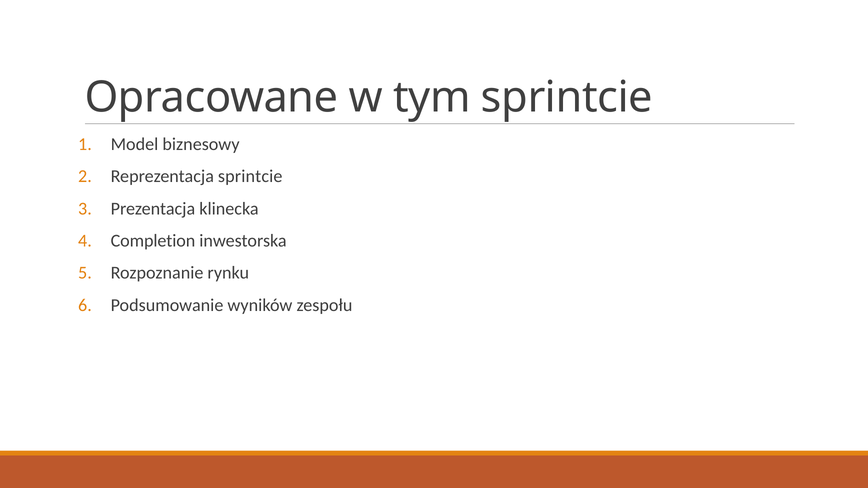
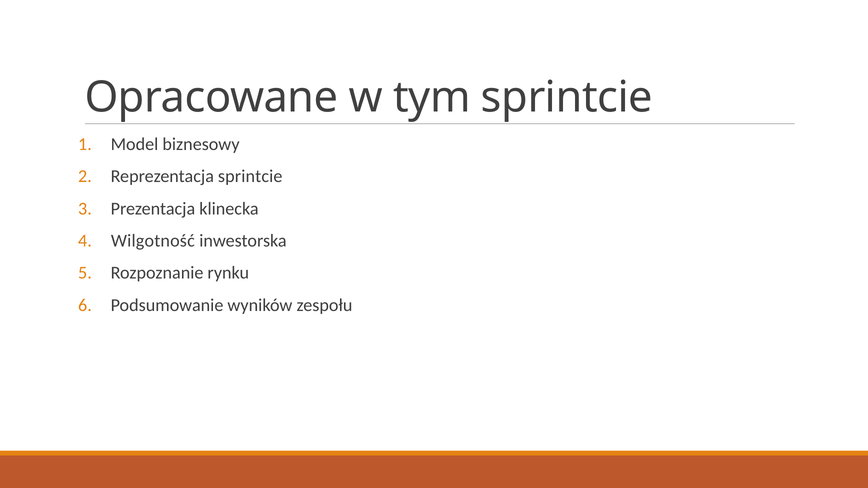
Completion: Completion -> Wilgotność
